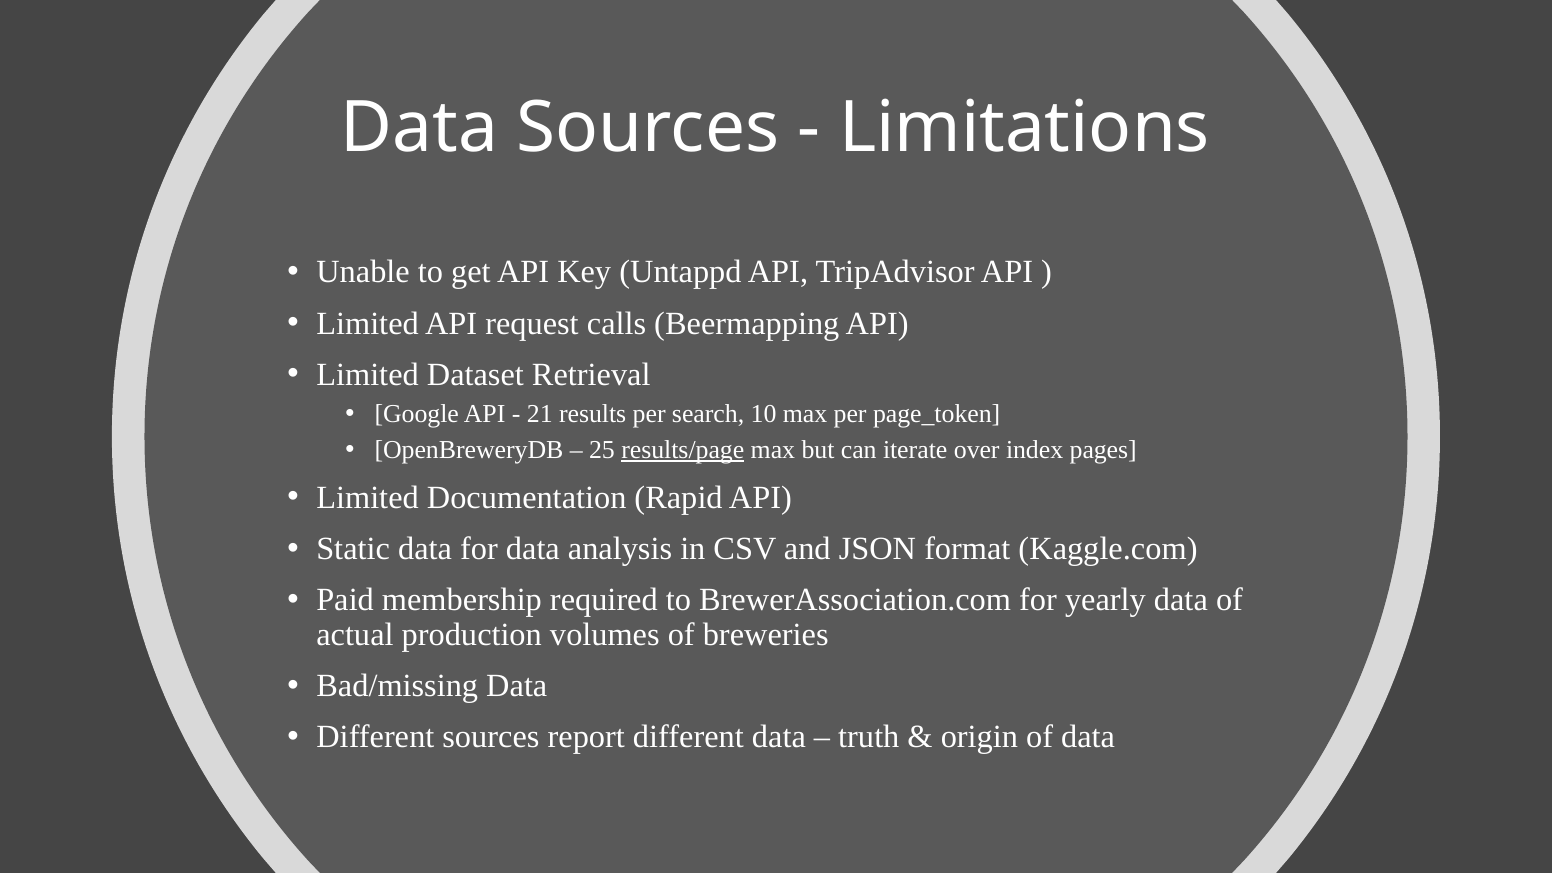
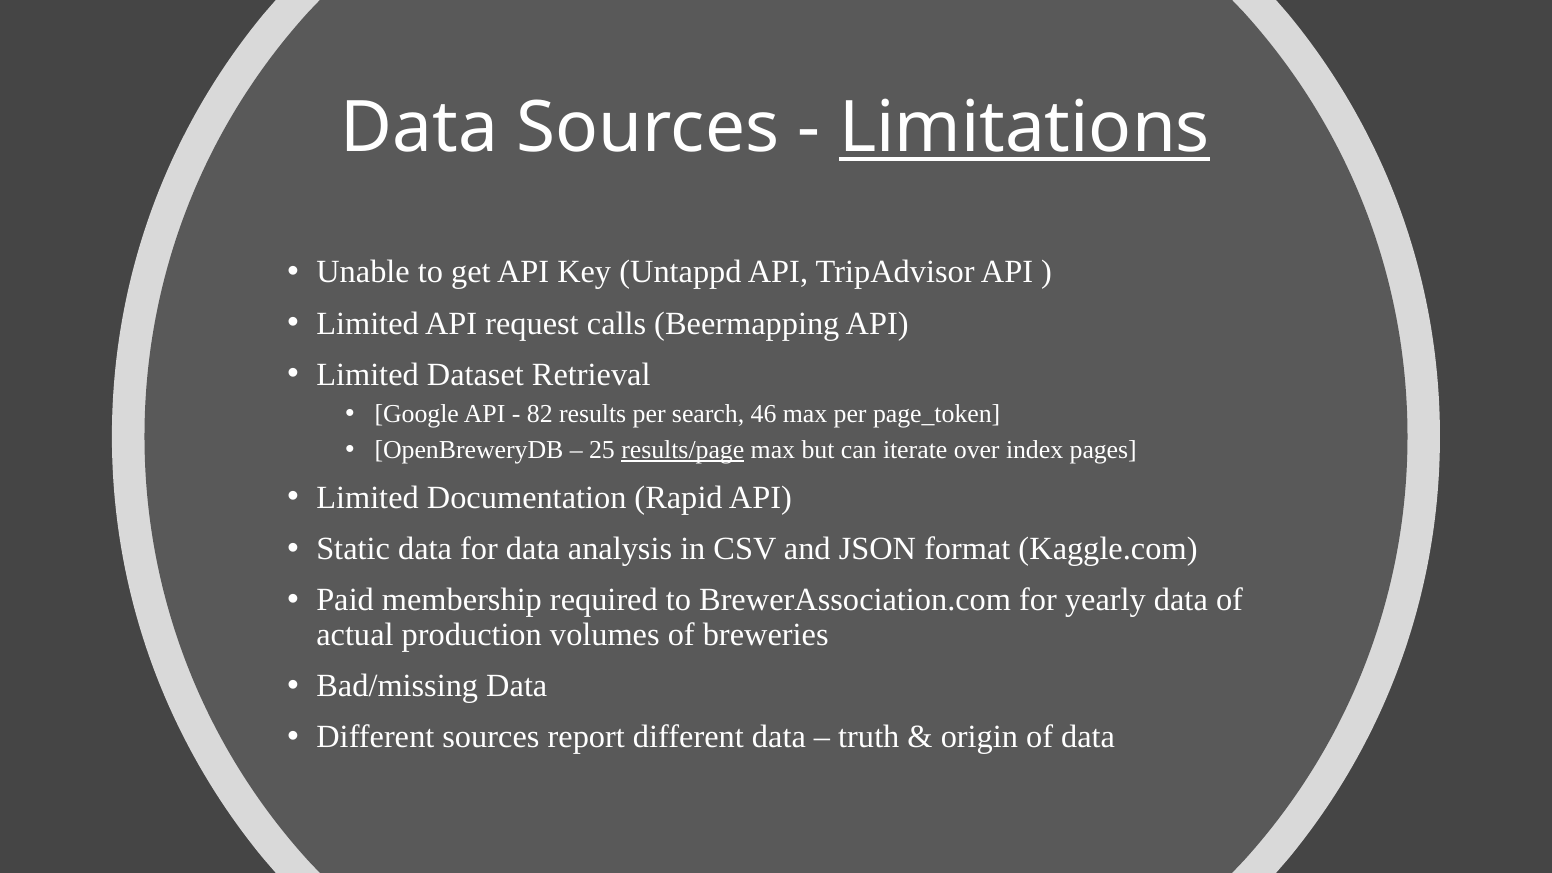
Limitations underline: none -> present
21: 21 -> 82
10: 10 -> 46
